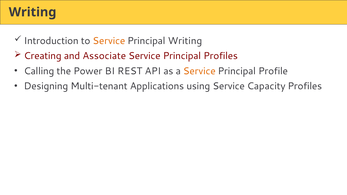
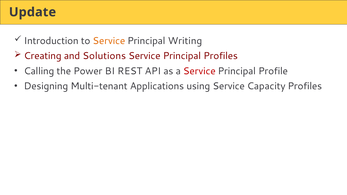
Writing at (33, 12): Writing -> Update
Associate: Associate -> Solutions
Service at (199, 71) colour: orange -> red
